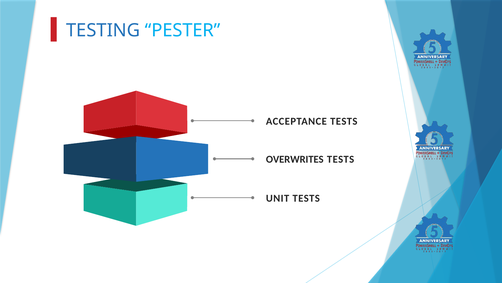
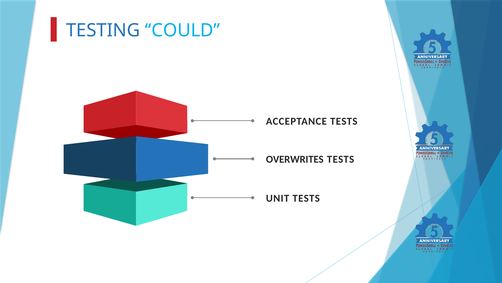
PESTER: PESTER -> COULD
